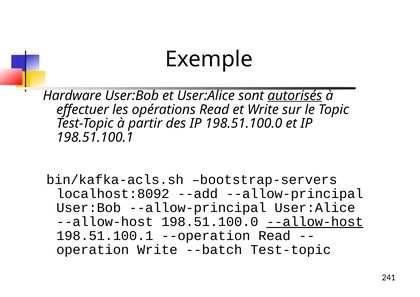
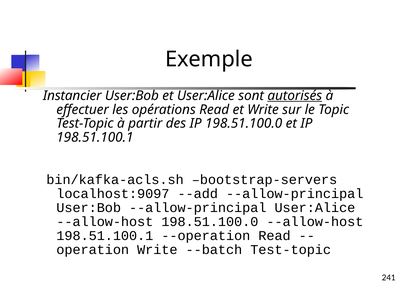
Hardware: Hardware -> Instancier
localhost:8092: localhost:8092 -> localhost:9097
--allow-host at (315, 222) underline: present -> none
